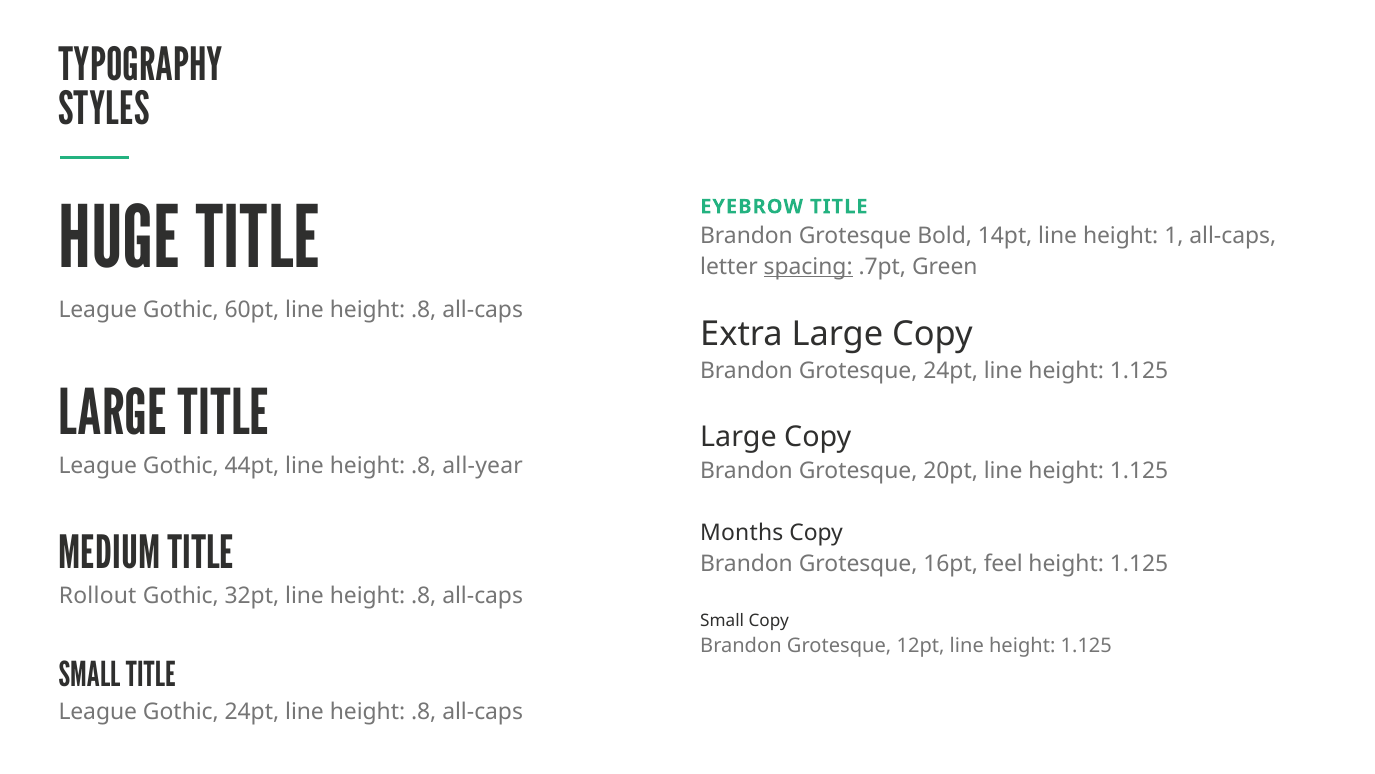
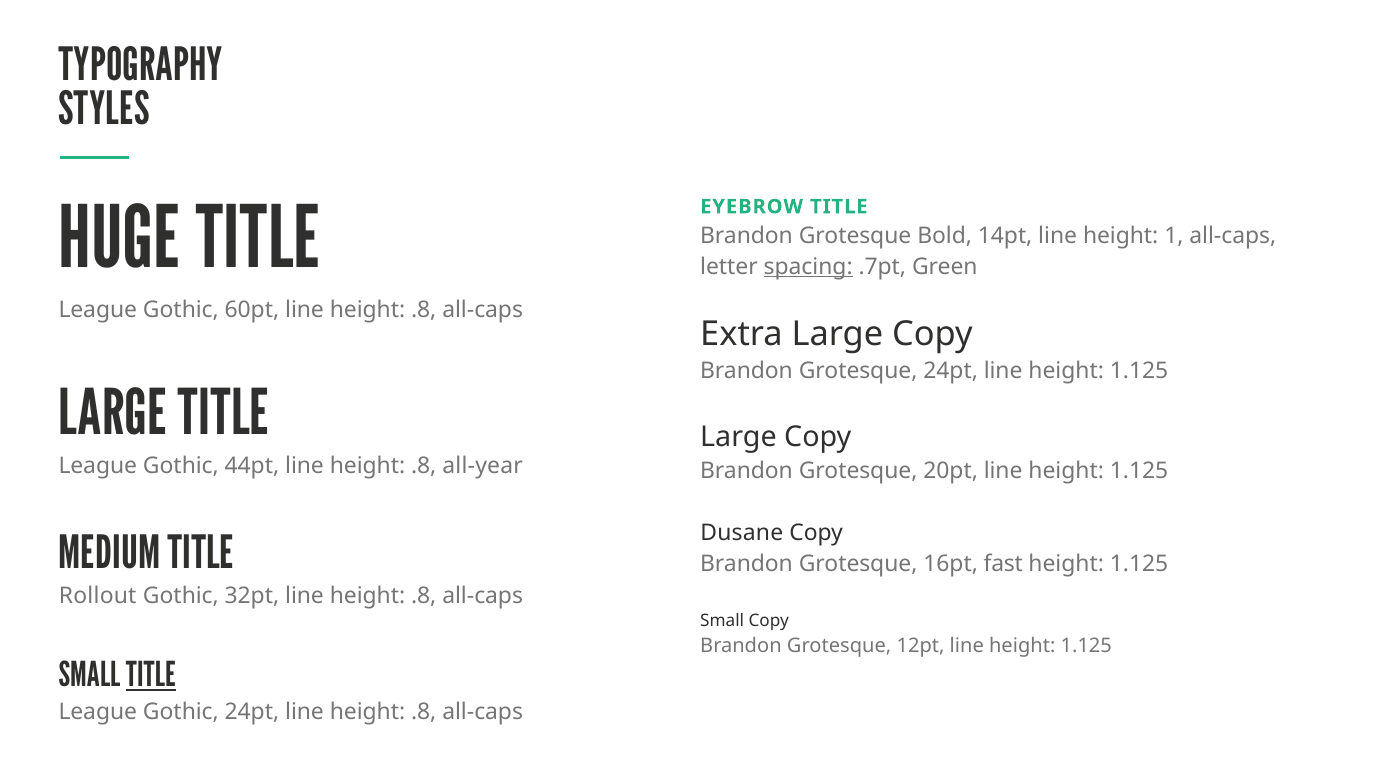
Months: Months -> Dusane
feel: feel -> fast
TITLE at (151, 675) underline: none -> present
